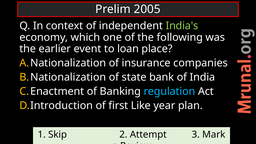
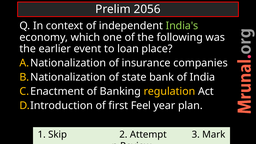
2005: 2005 -> 2056
regulation colour: light blue -> yellow
Like: Like -> Feel
